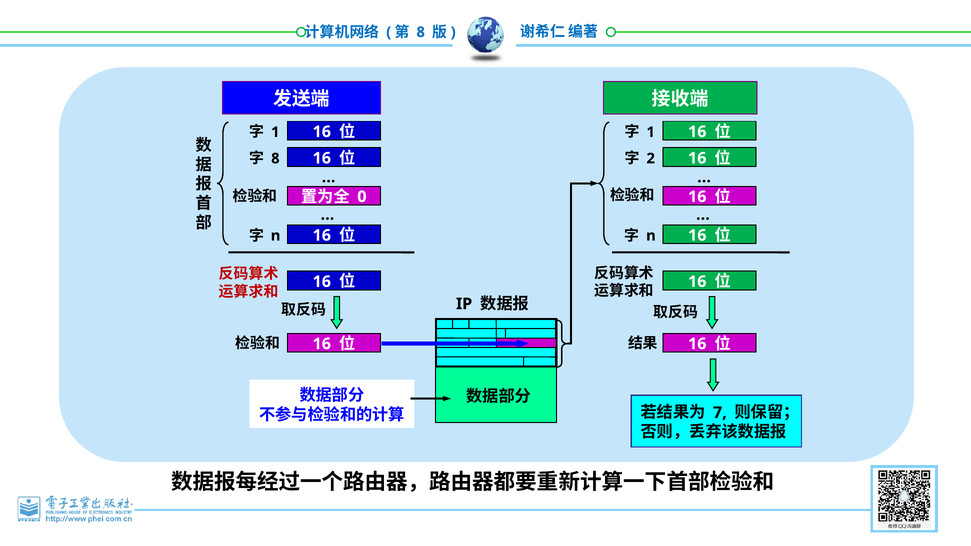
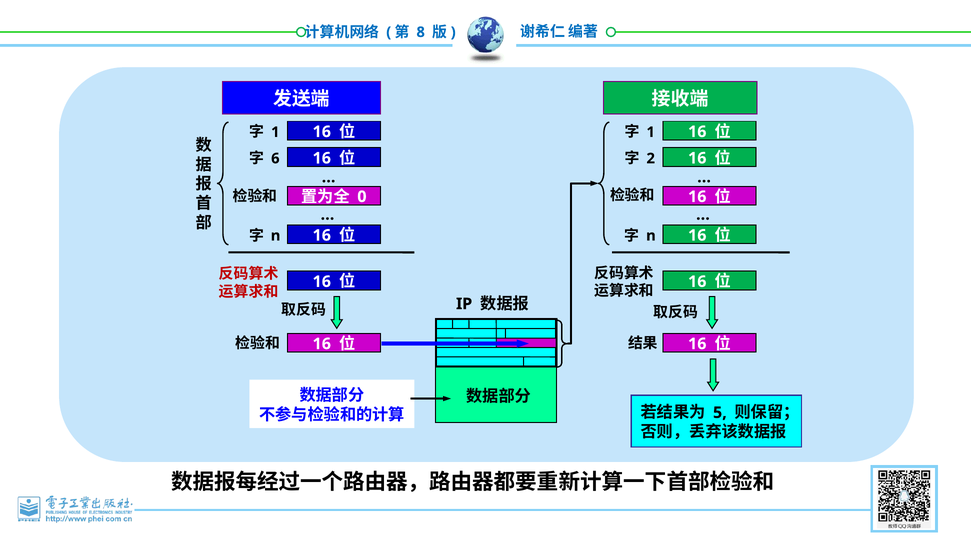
8 at (275, 159): 8 -> 6
7: 7 -> 5
